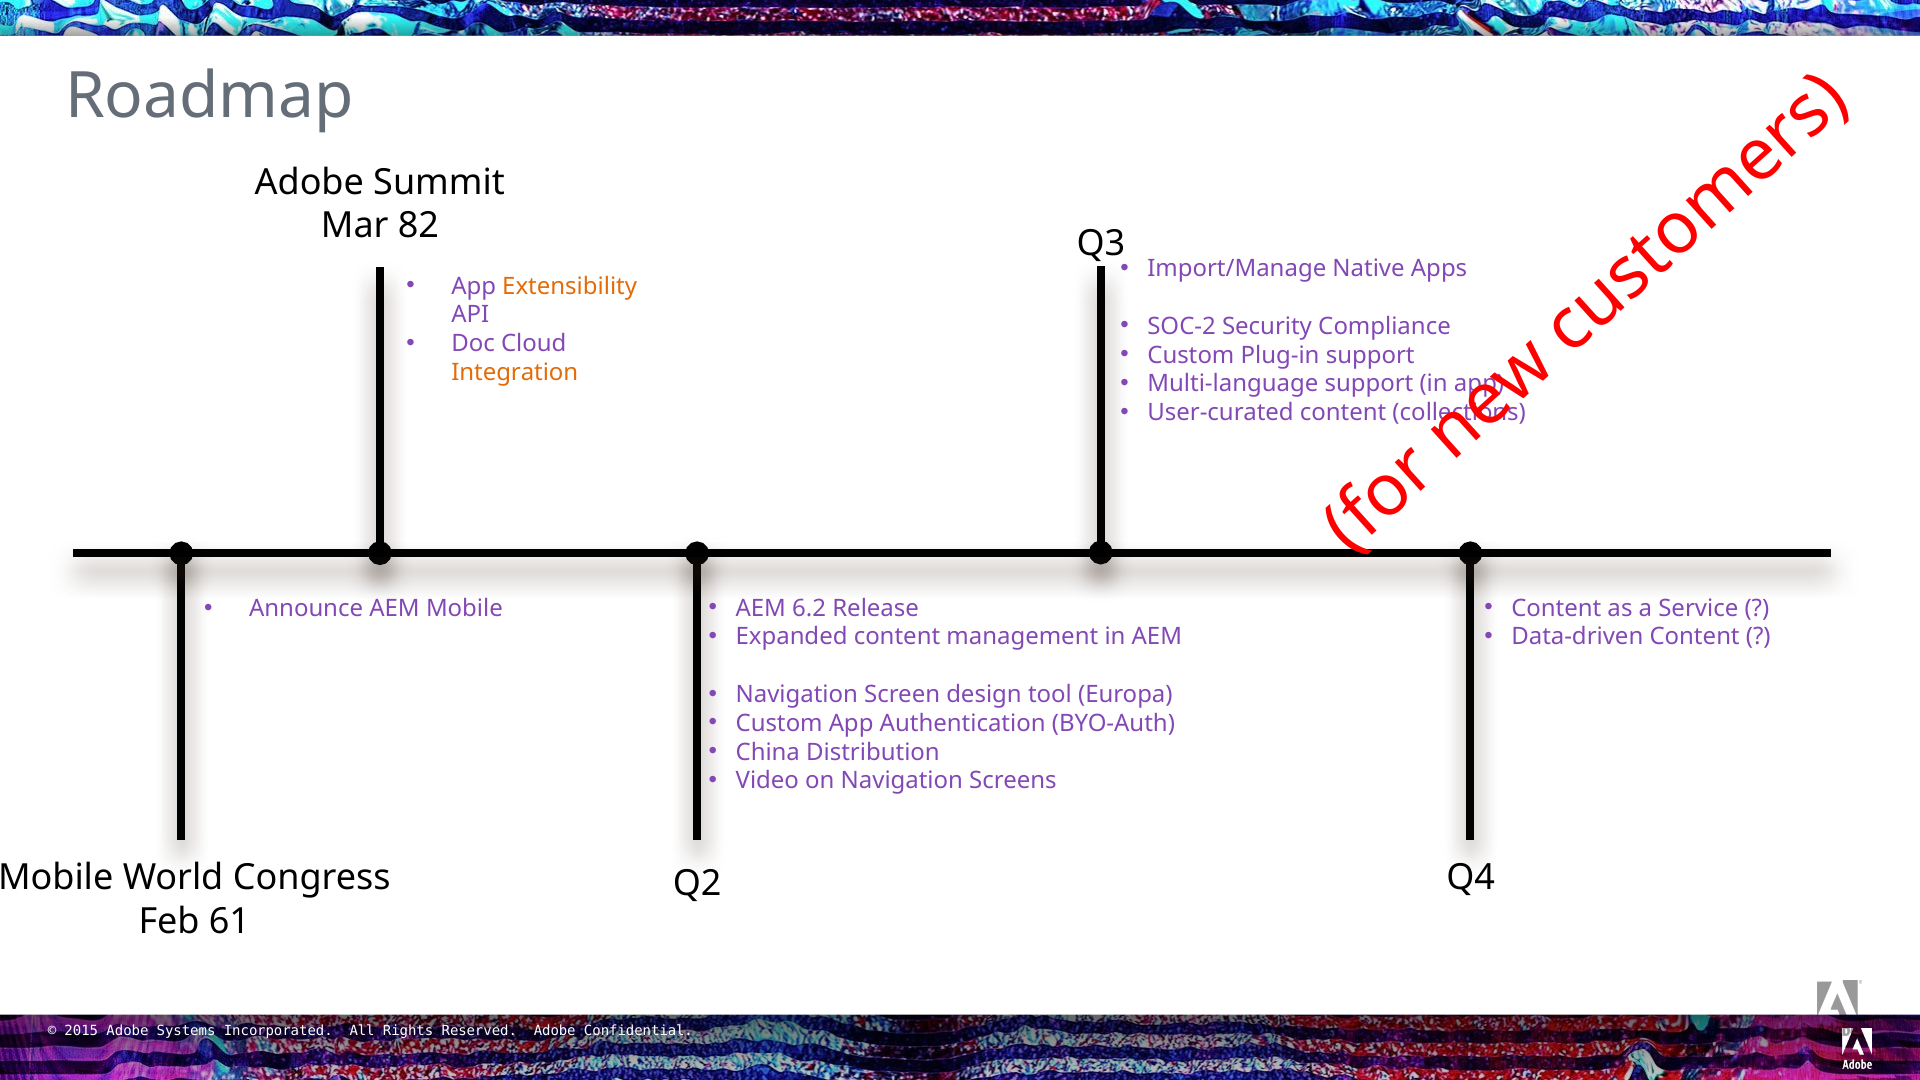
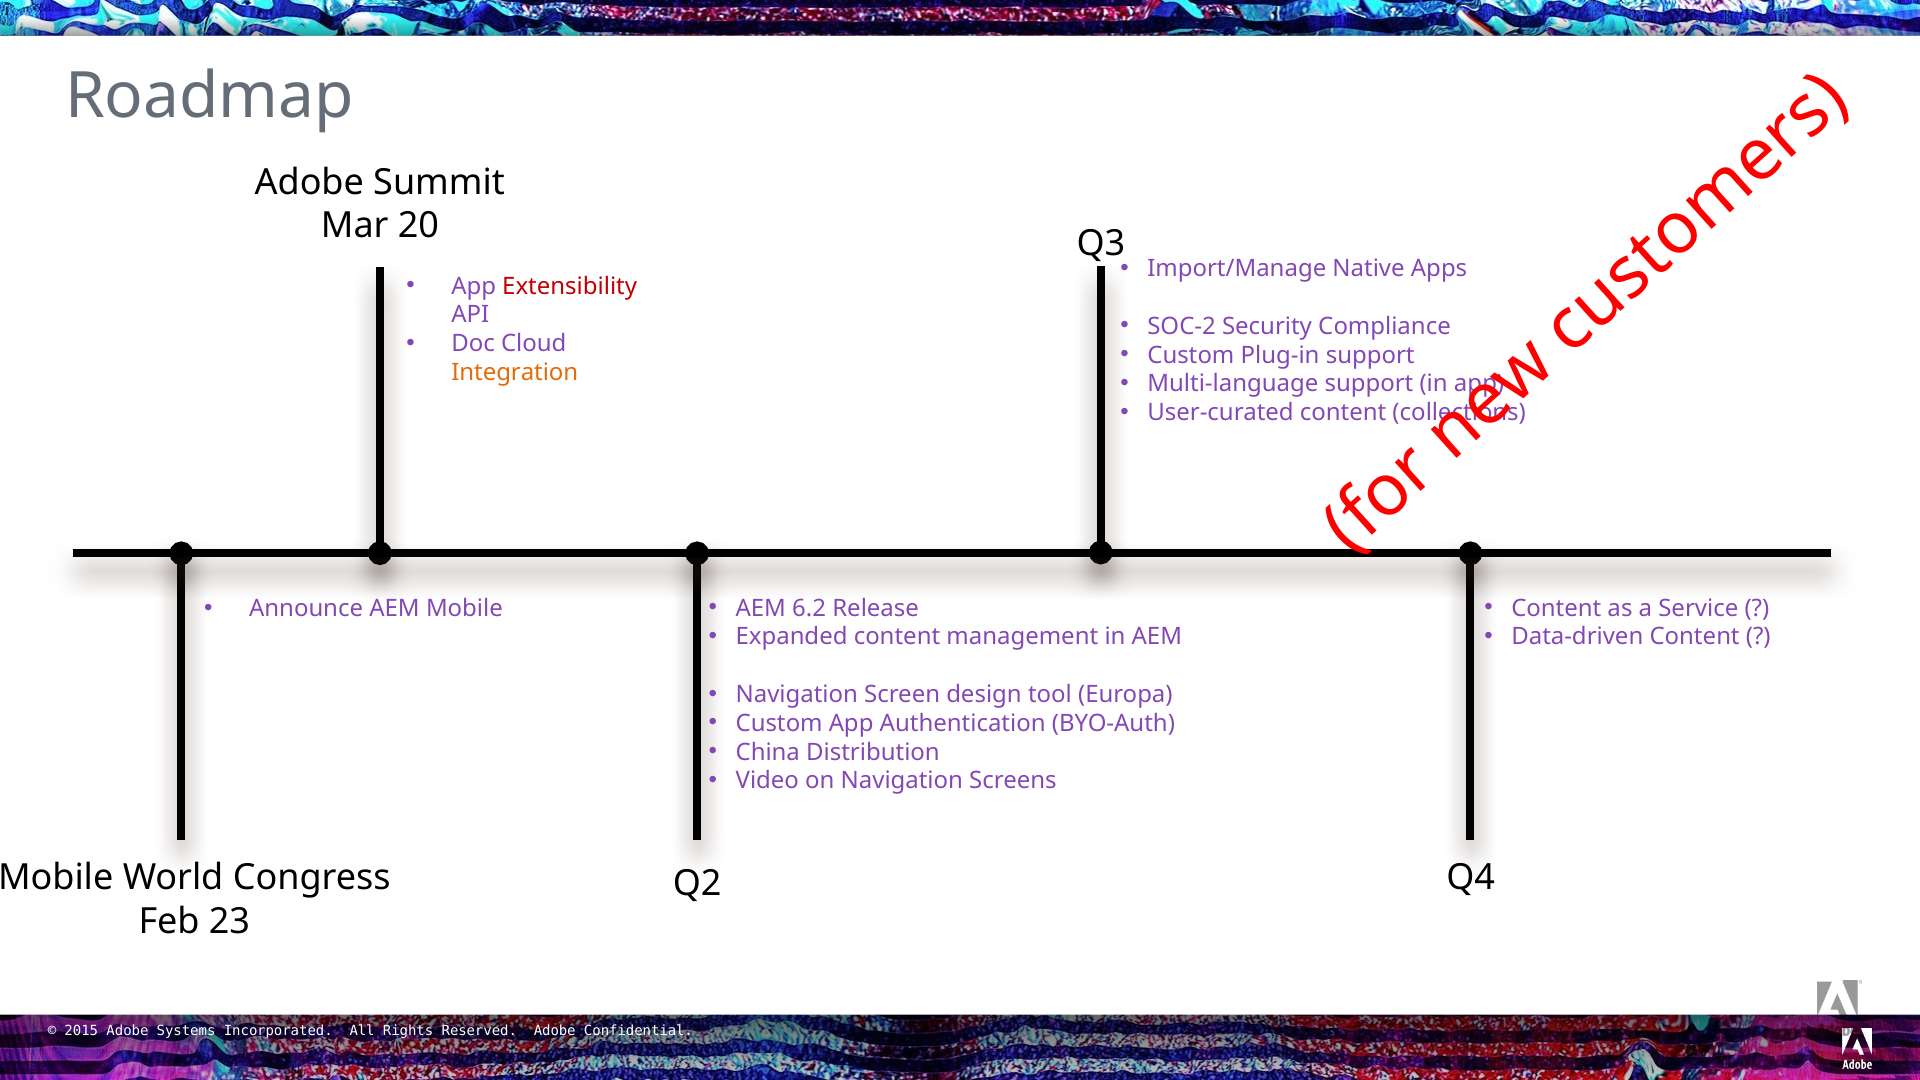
82: 82 -> 20
Extensibility colour: orange -> red
61: 61 -> 23
